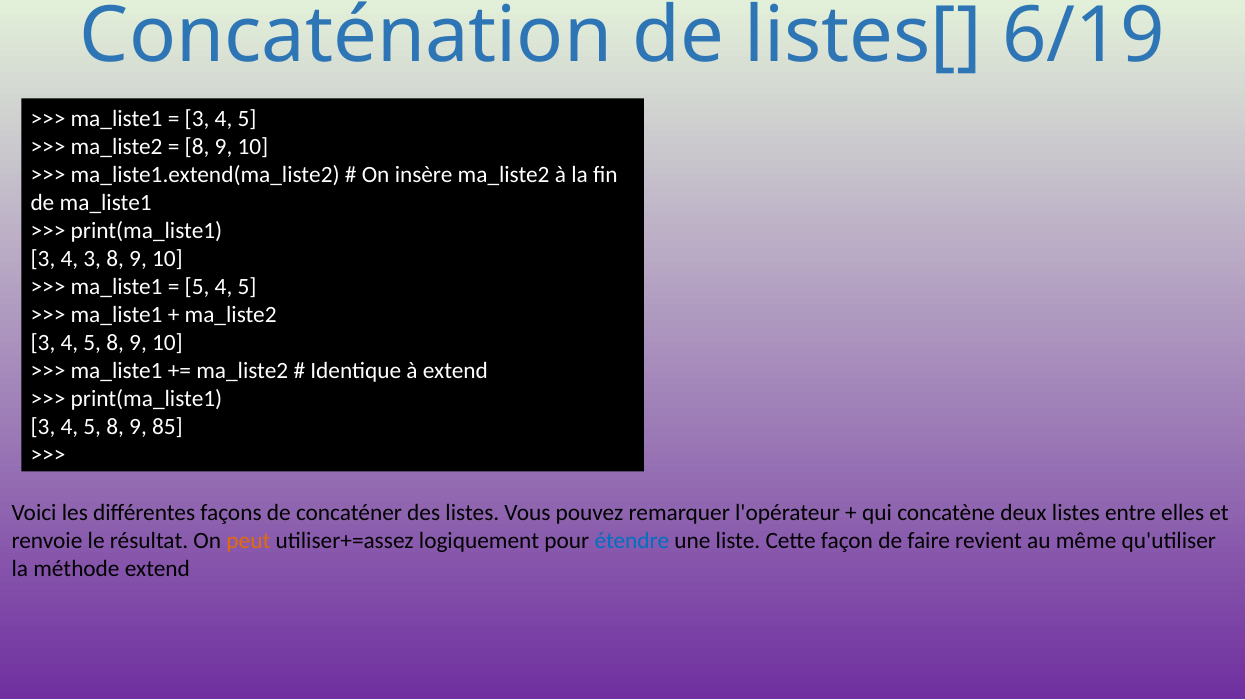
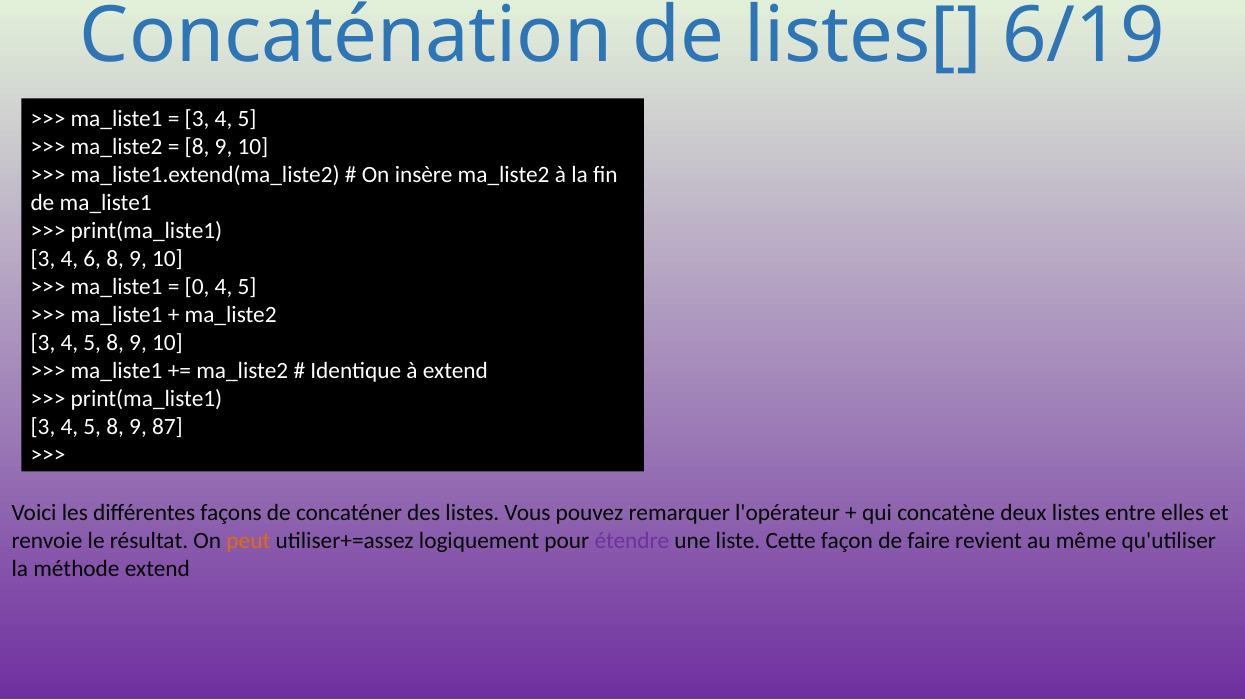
4 3: 3 -> 6
5 at (197, 287): 5 -> 0
85: 85 -> 87
étendre colour: blue -> purple
